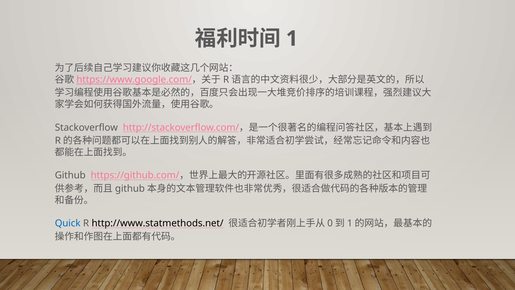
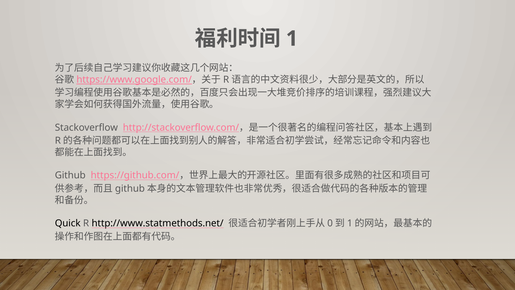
Quick colour: blue -> black
